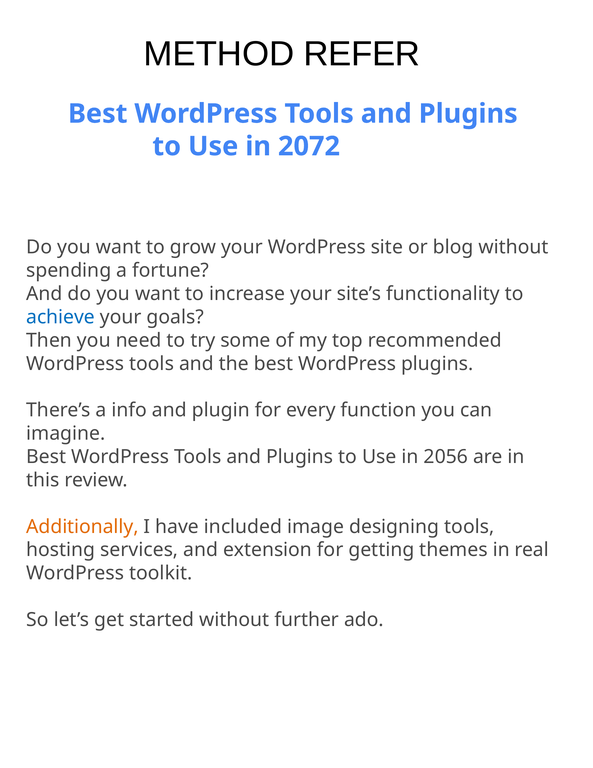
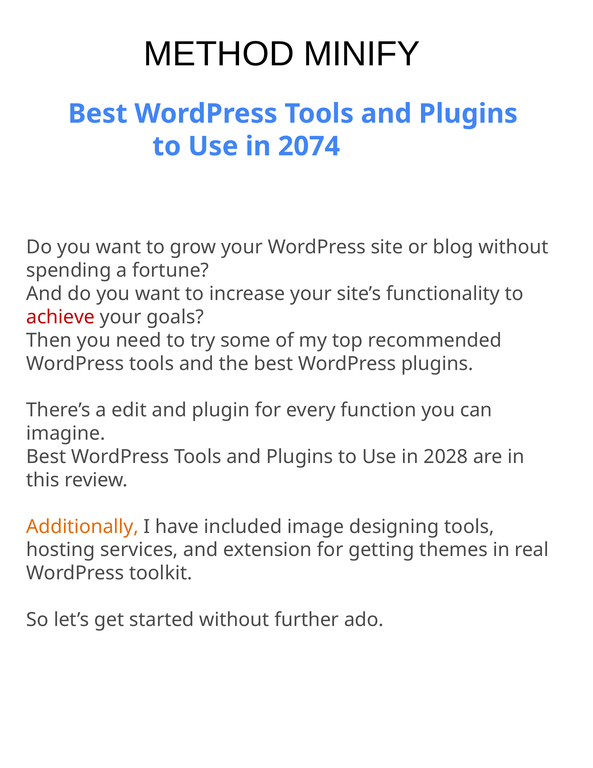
REFER: REFER -> MINIFY
2072: 2072 -> 2074
achieve colour: blue -> red
info: info -> edit
2056: 2056 -> 2028
